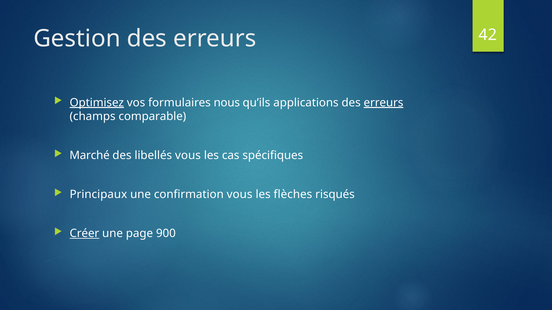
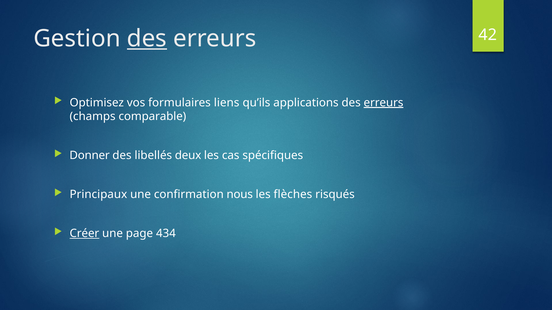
des at (147, 39) underline: none -> present
Optimisez underline: present -> none
nous: nous -> liens
Marché: Marché -> Donner
libellés vous: vous -> deux
confirmation vous: vous -> nous
900: 900 -> 434
